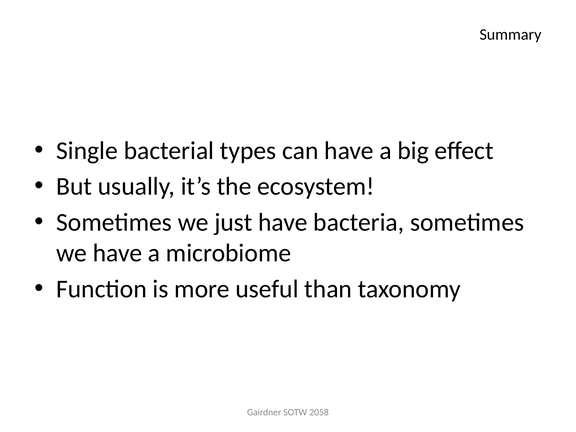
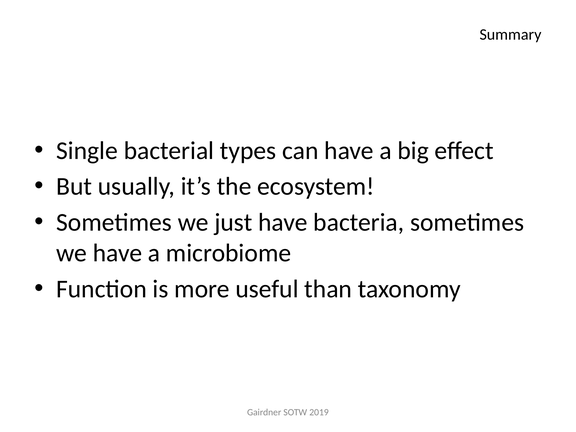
2058: 2058 -> 2019
